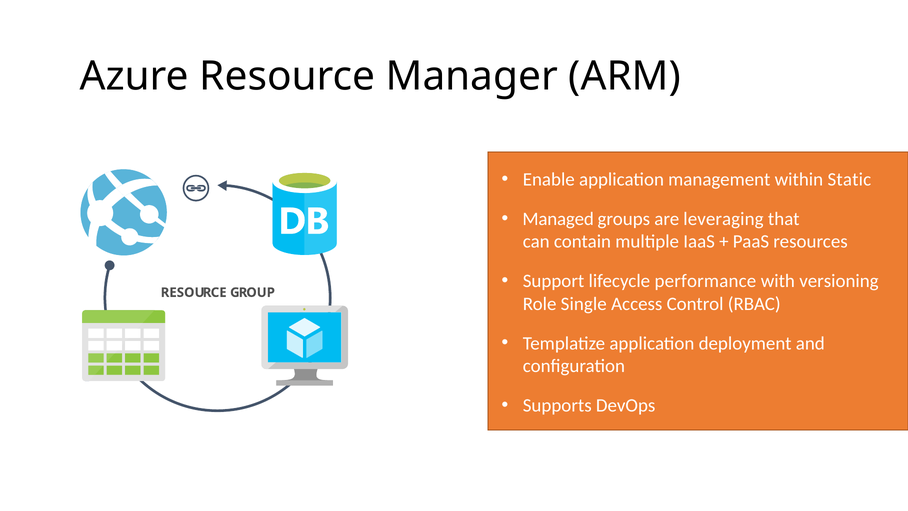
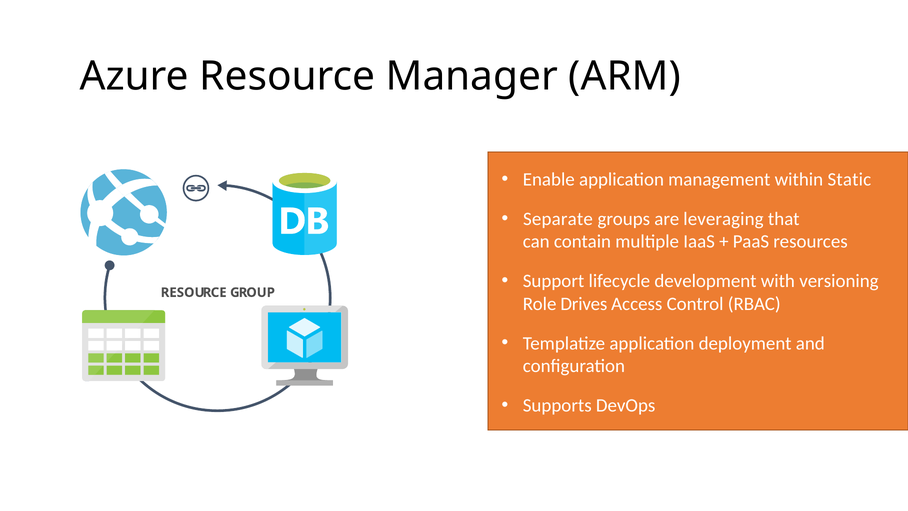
Managed: Managed -> Separate
performance: performance -> development
Single: Single -> Drives
